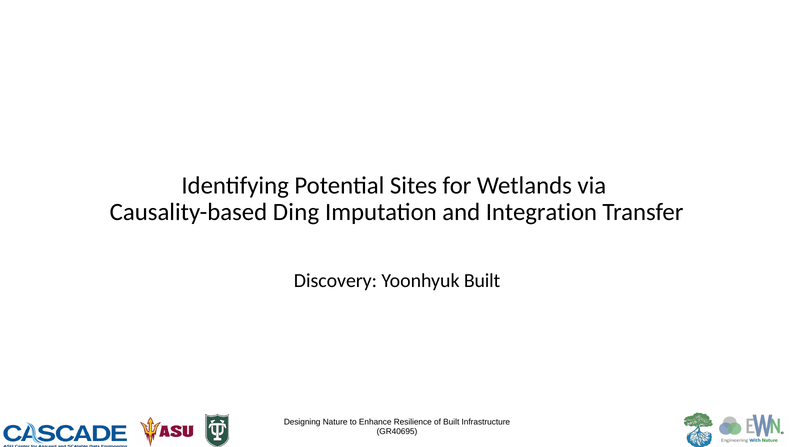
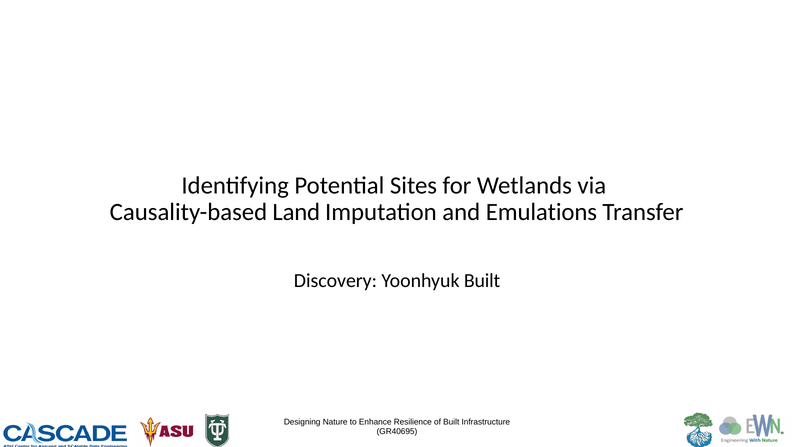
Ding: Ding -> Land
Integration: Integration -> Emulations
